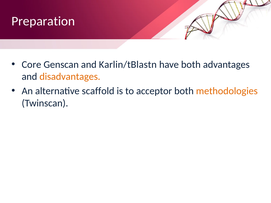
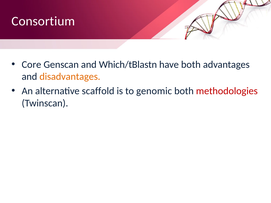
Preparation: Preparation -> Consortium
Karlin/tBlastn: Karlin/tBlastn -> Which/tBlastn
acceptor: acceptor -> genomic
methodologies colour: orange -> red
